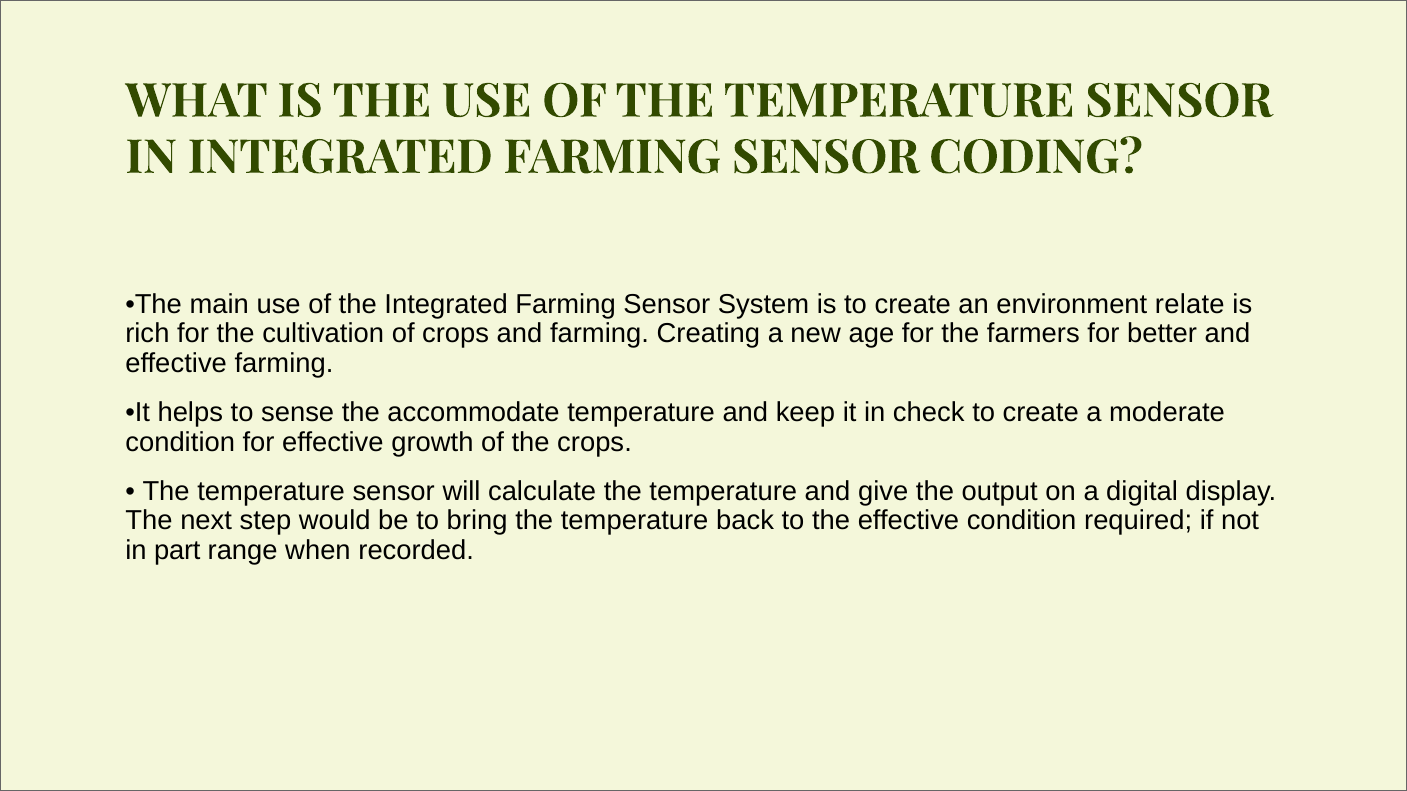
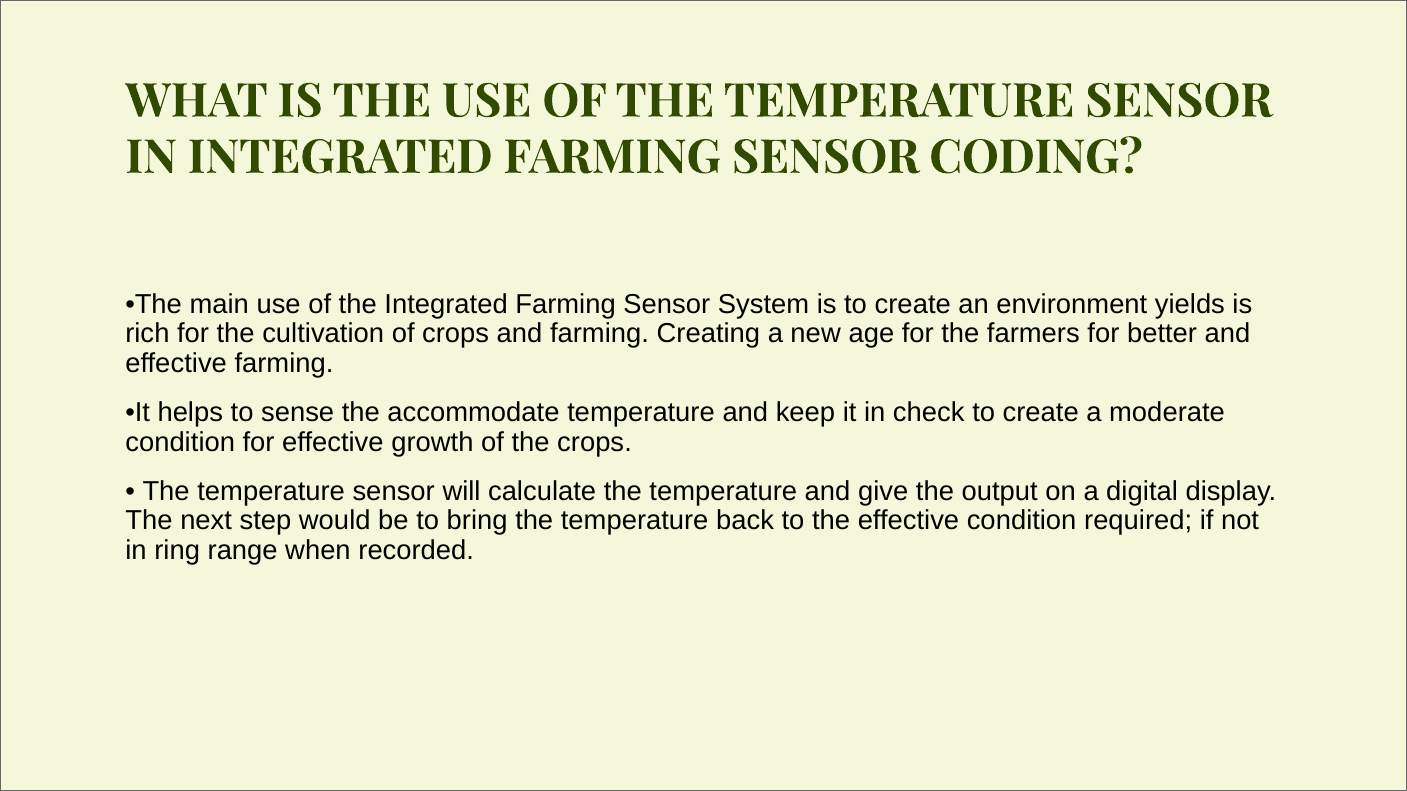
relate: relate -> yields
part: part -> ring
